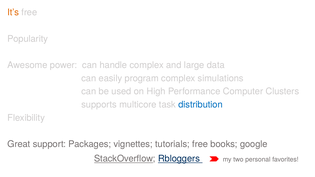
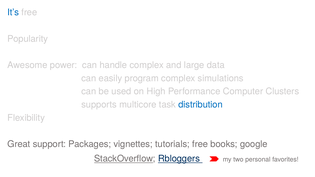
It’s colour: orange -> blue
